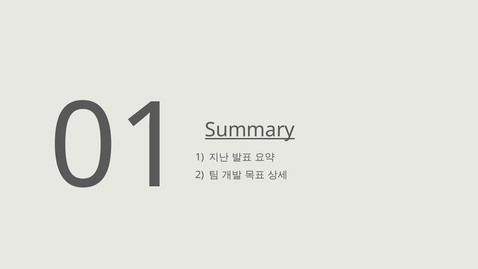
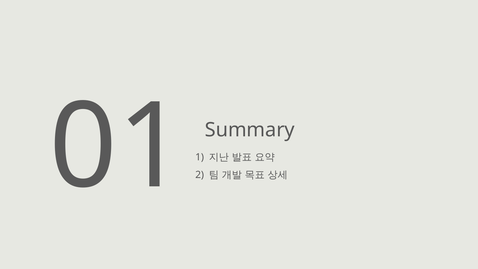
Summary underline: present -> none
